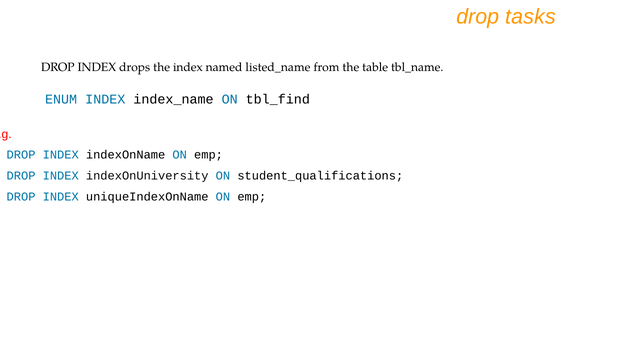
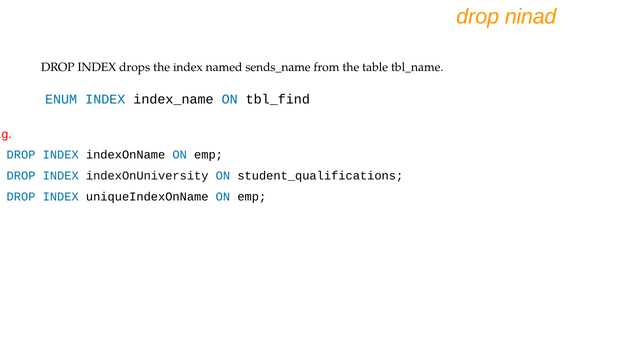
tasks: tasks -> ninad
listed_name: listed_name -> sends_name
